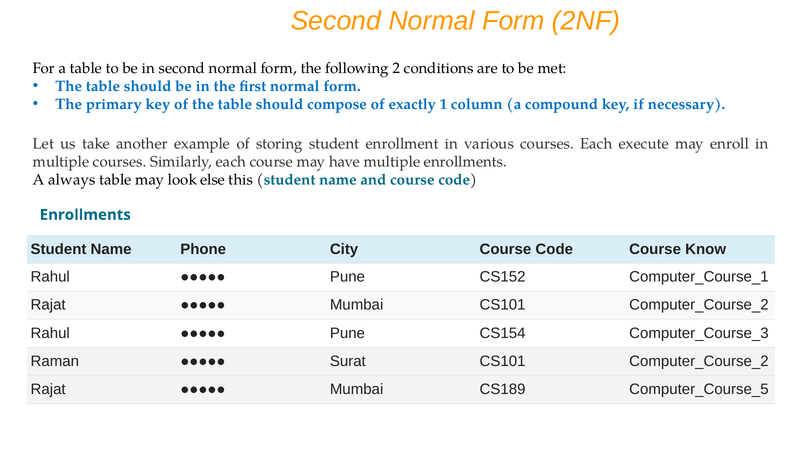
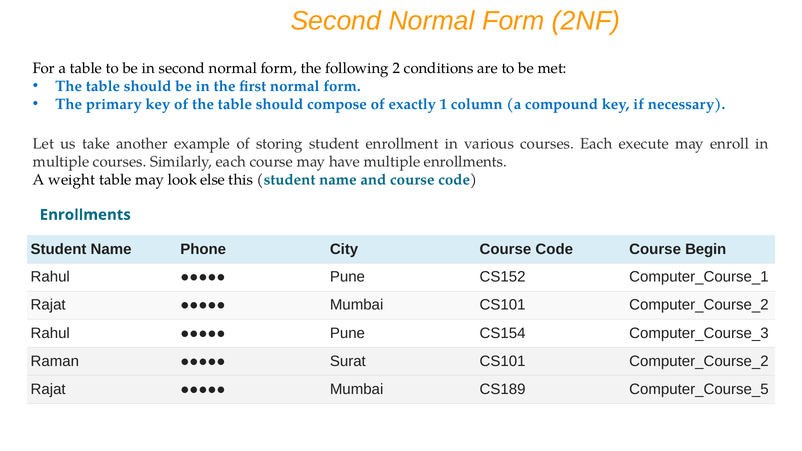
always: always -> weight
Know: Know -> Begin
